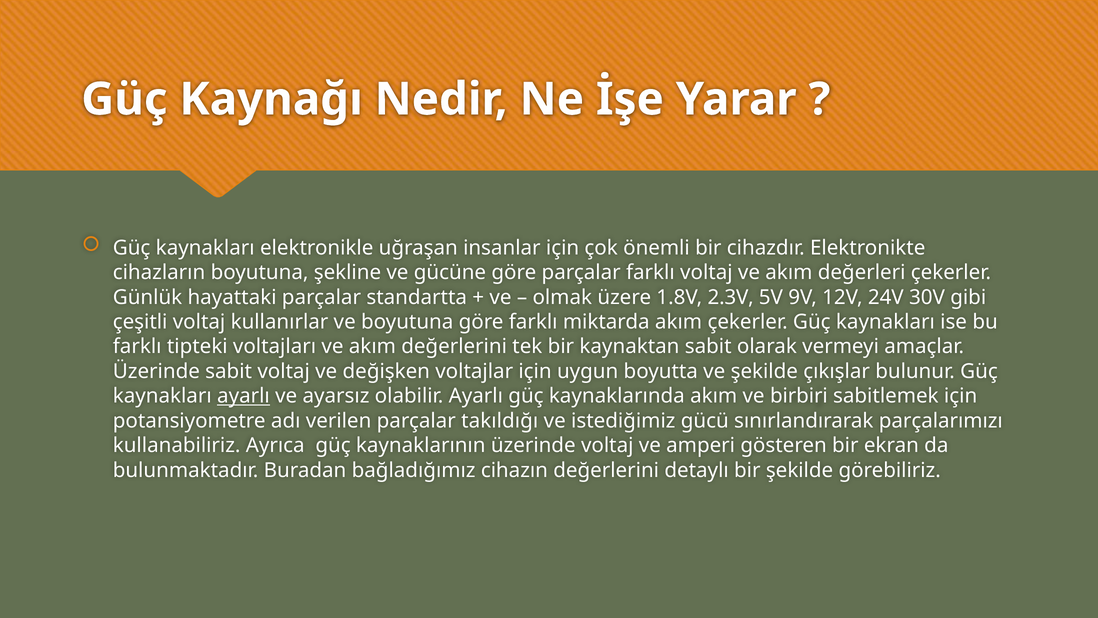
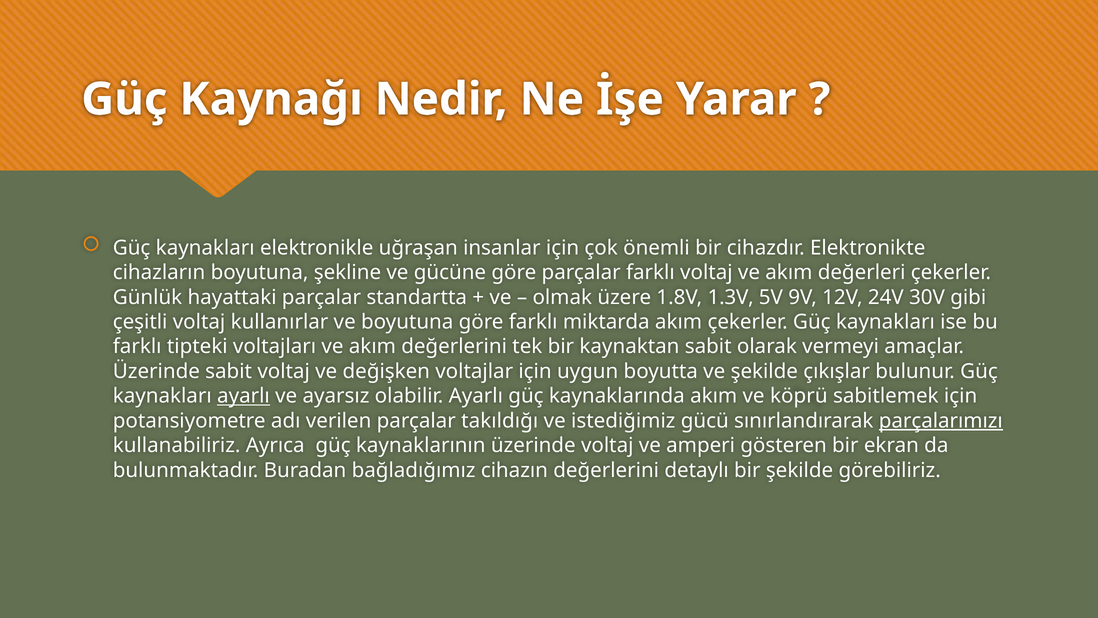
2.3V: 2.3V -> 1.3V
birbiri: birbiri -> köprü
parçalarımızı underline: none -> present
